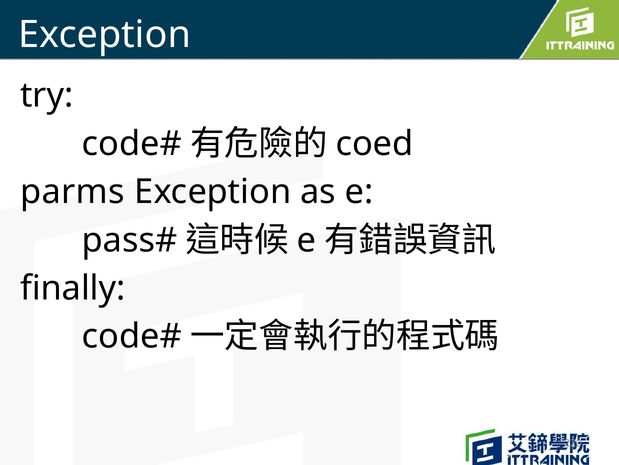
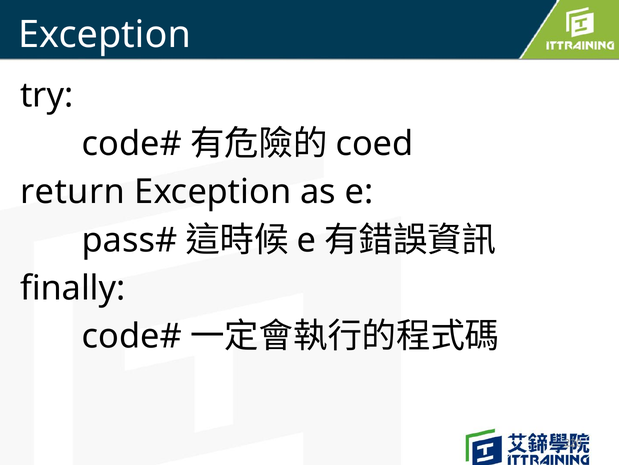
parms: parms -> return
